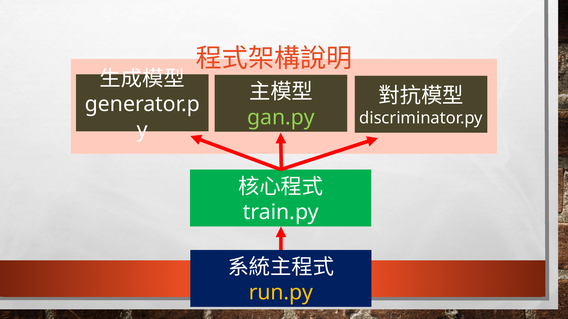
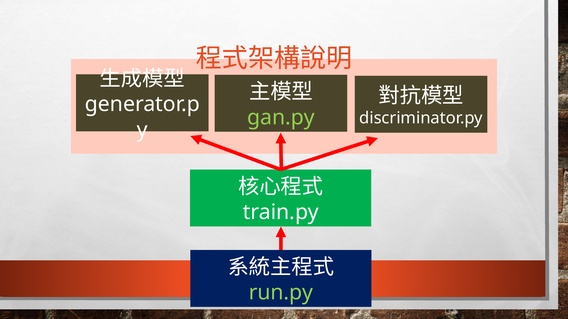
run.py colour: yellow -> light green
